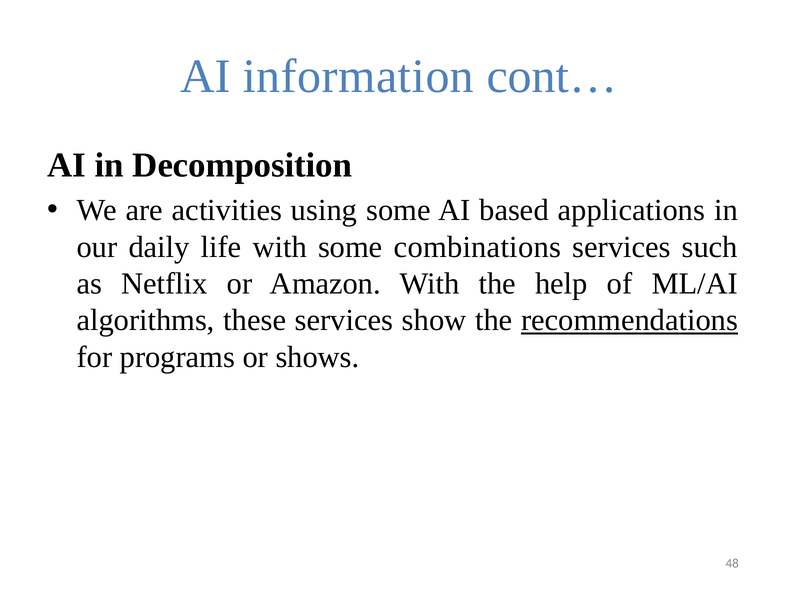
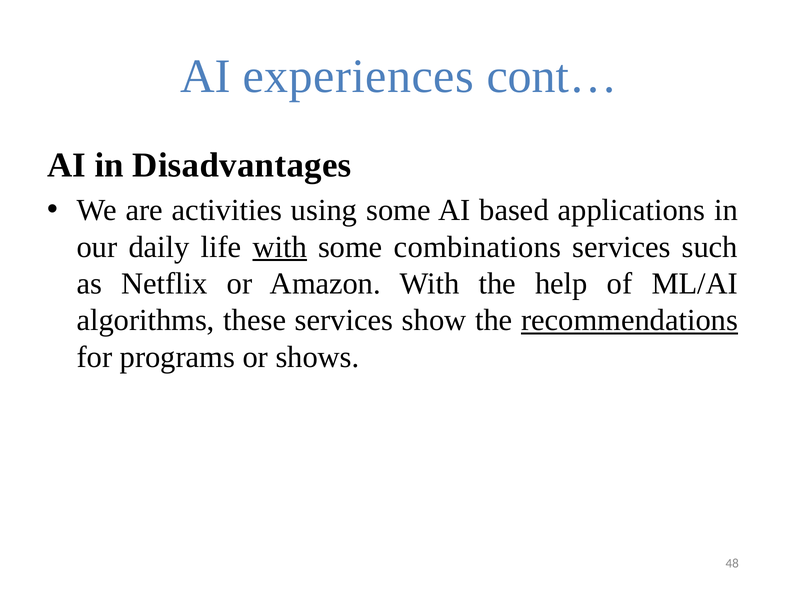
information: information -> experiences
Decomposition: Decomposition -> Disadvantages
with at (280, 247) underline: none -> present
